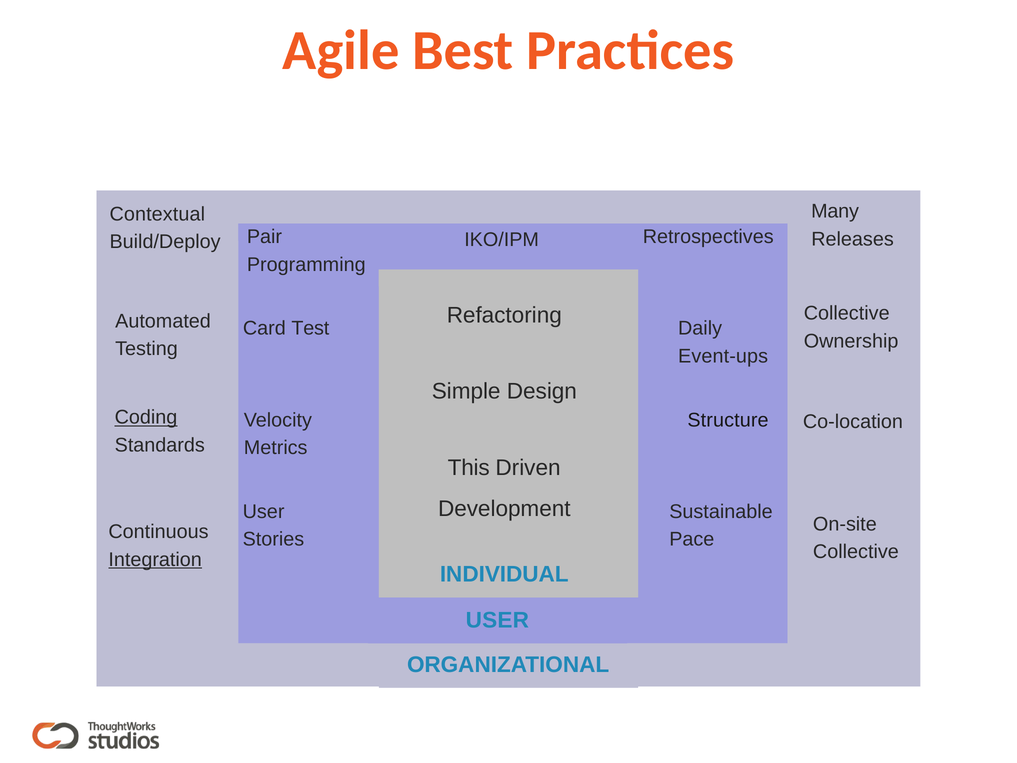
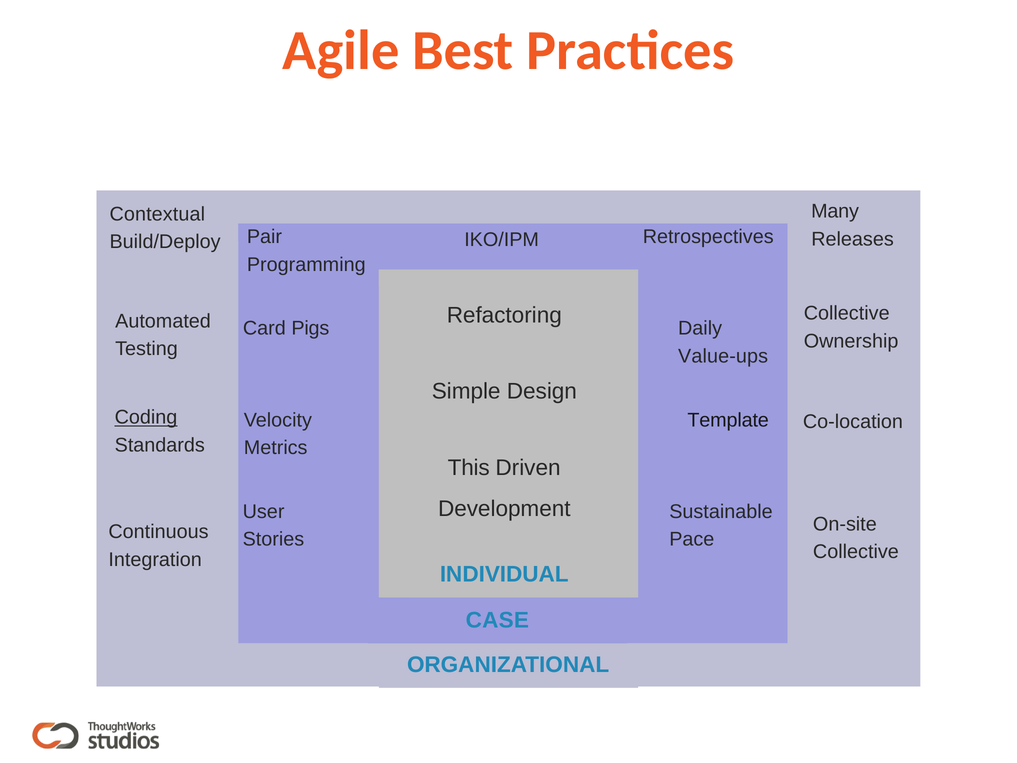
Test: Test -> Pigs
Event-ups: Event-ups -> Value-ups
Structure: Structure -> Template
Integration underline: present -> none
USER at (497, 620): USER -> CASE
